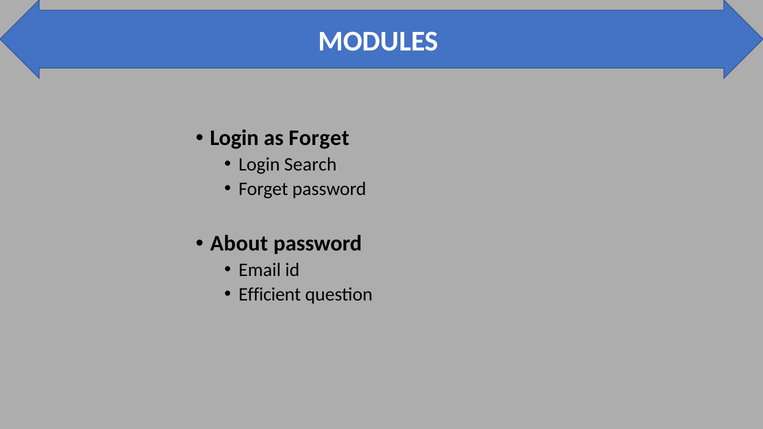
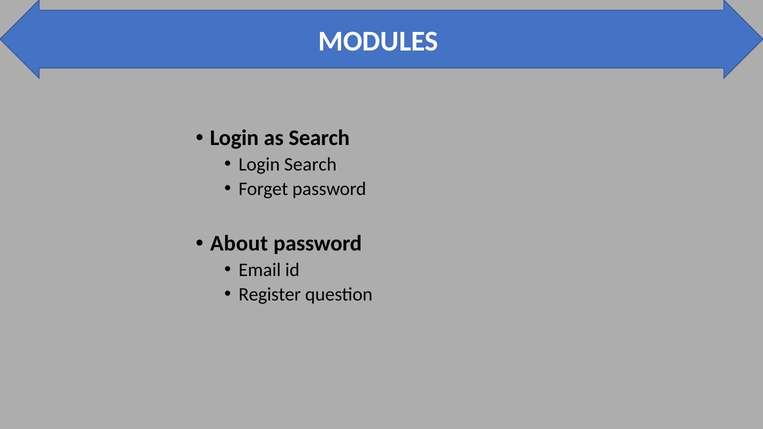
as Forget: Forget -> Search
Efficient: Efficient -> Register
